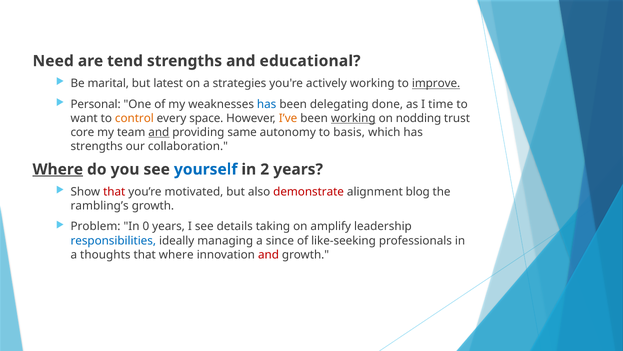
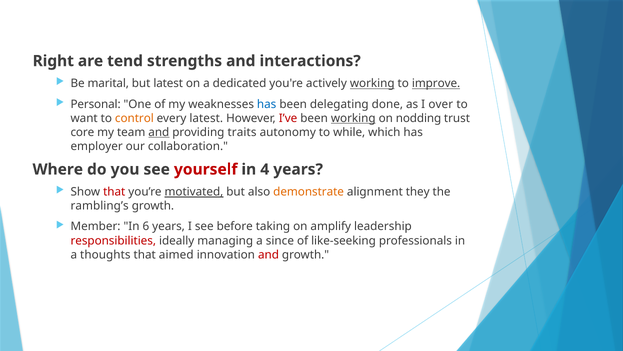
Need: Need -> Right
educational: educational -> interactions
strategies: strategies -> dedicated
working at (372, 83) underline: none -> present
time: time -> over
every space: space -> latest
I’ve colour: orange -> red
same: same -> traits
basis: basis -> while
strengths at (97, 146): strengths -> employer
Where at (58, 169) underline: present -> none
yourself colour: blue -> red
2: 2 -> 4
motivated underline: none -> present
demonstrate colour: red -> orange
blog: blog -> they
Problem: Problem -> Member
0: 0 -> 6
details: details -> before
responsibilities colour: blue -> red
that where: where -> aimed
